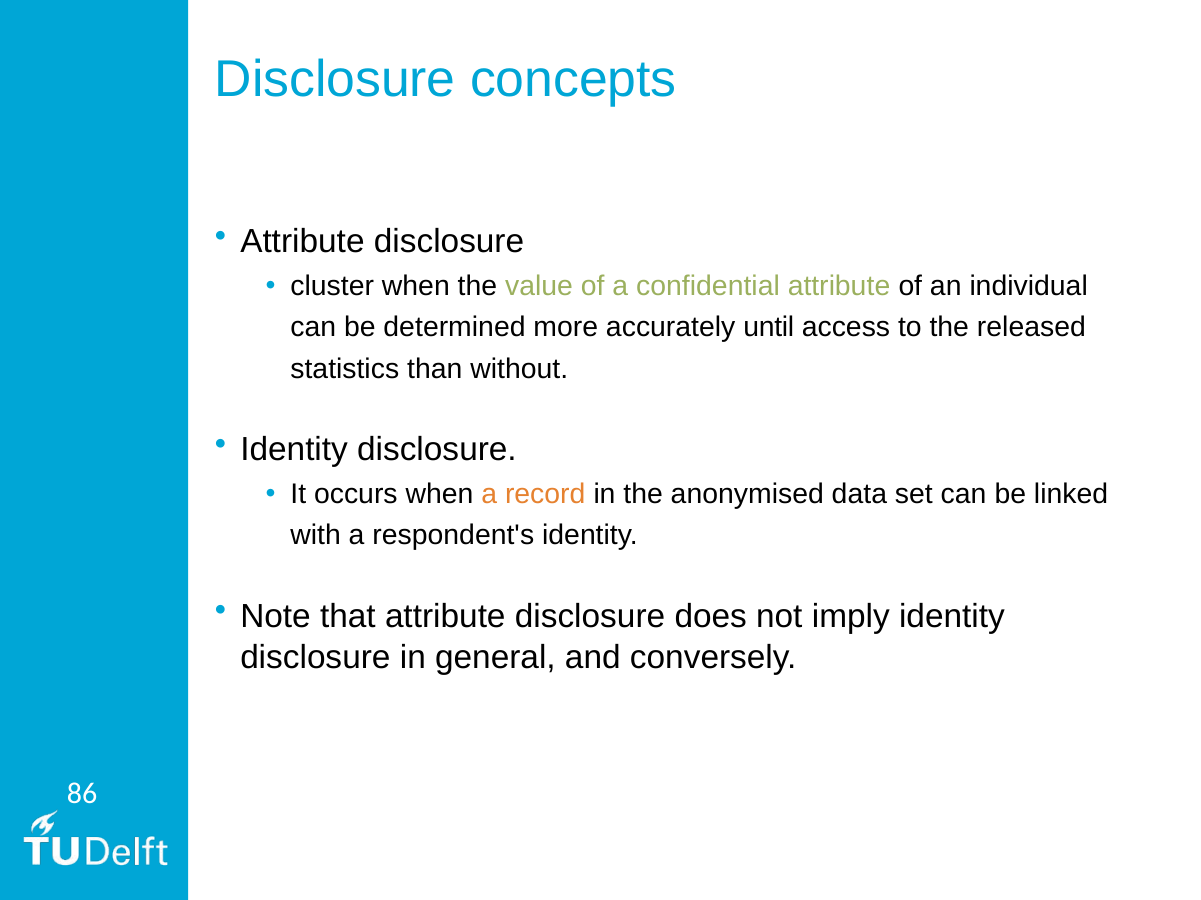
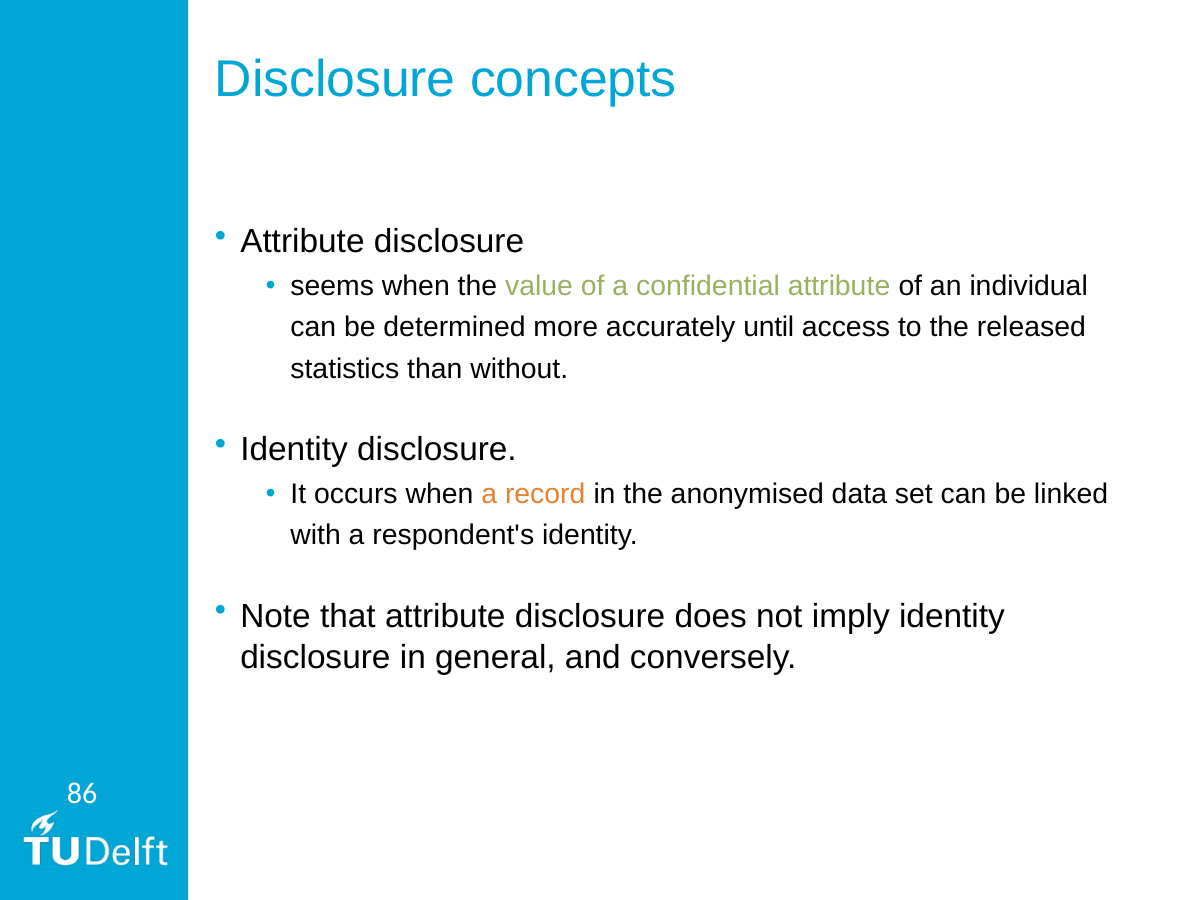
cluster: cluster -> seems
